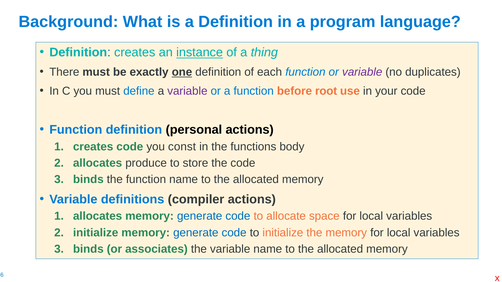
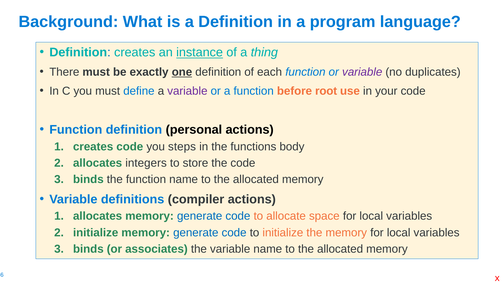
const: const -> steps
produce: produce -> integers
